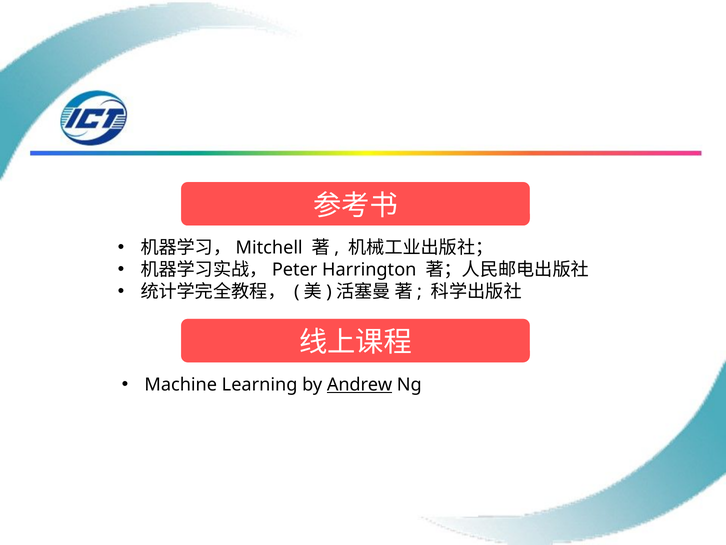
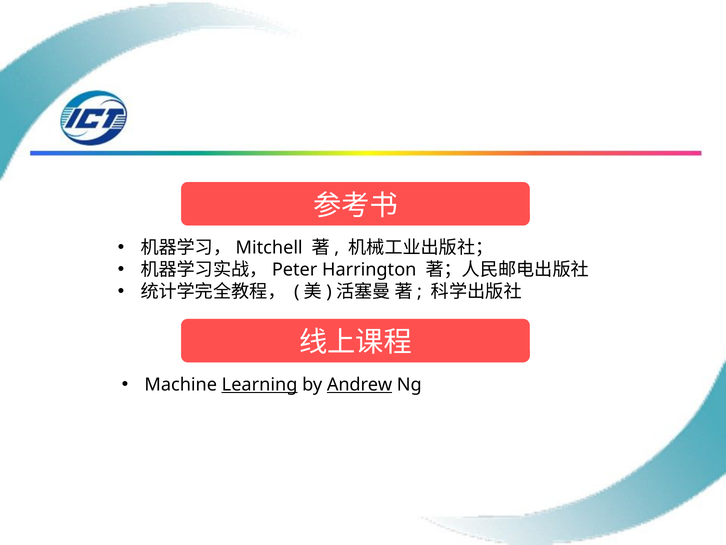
Learning underline: none -> present
